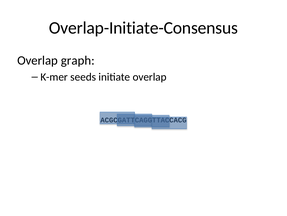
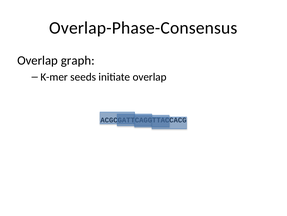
Overlap-Initiate-Consensus: Overlap-Initiate-Consensus -> Overlap-Phase-Consensus
